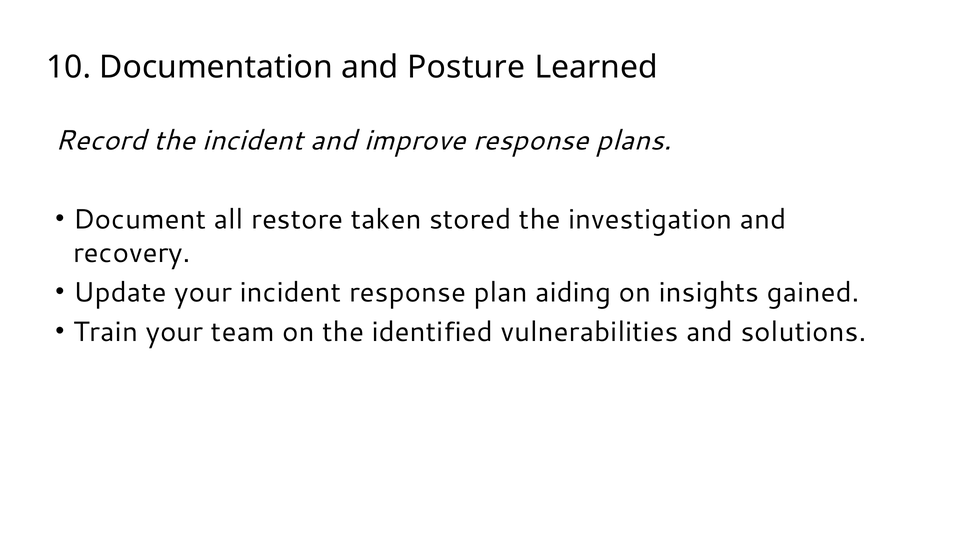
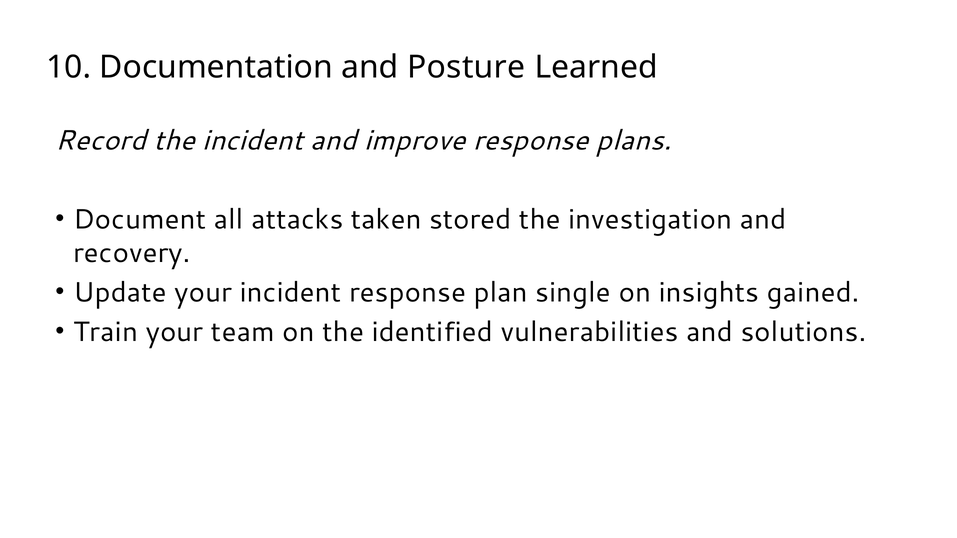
restore: restore -> attacks
aiding: aiding -> single
